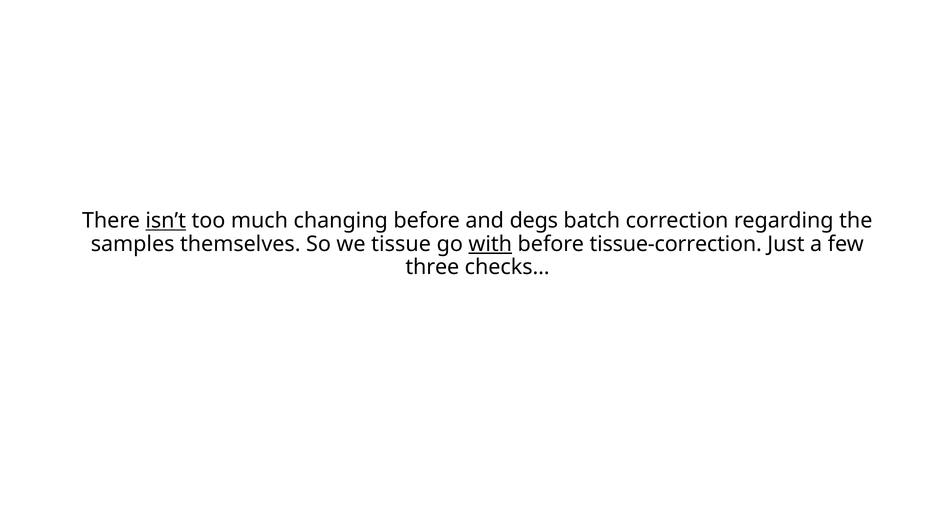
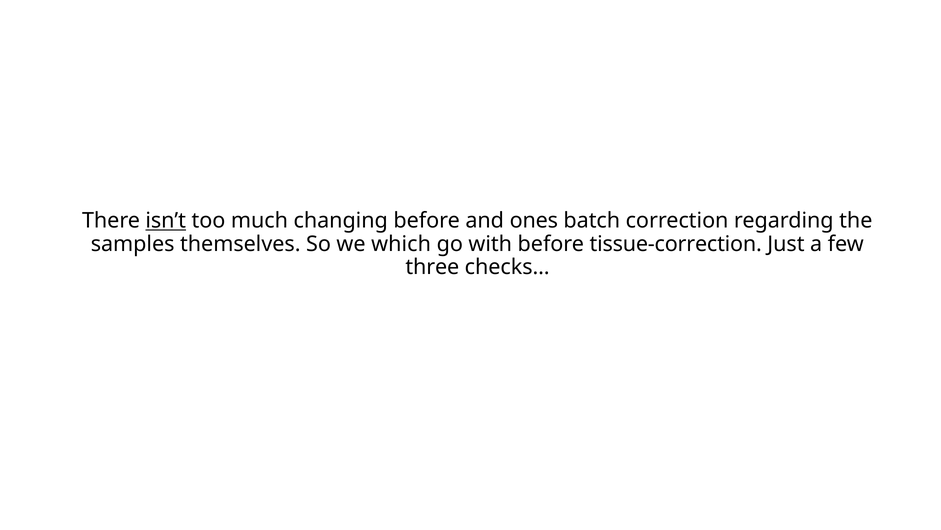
degs: degs -> ones
tissue: tissue -> which
with underline: present -> none
